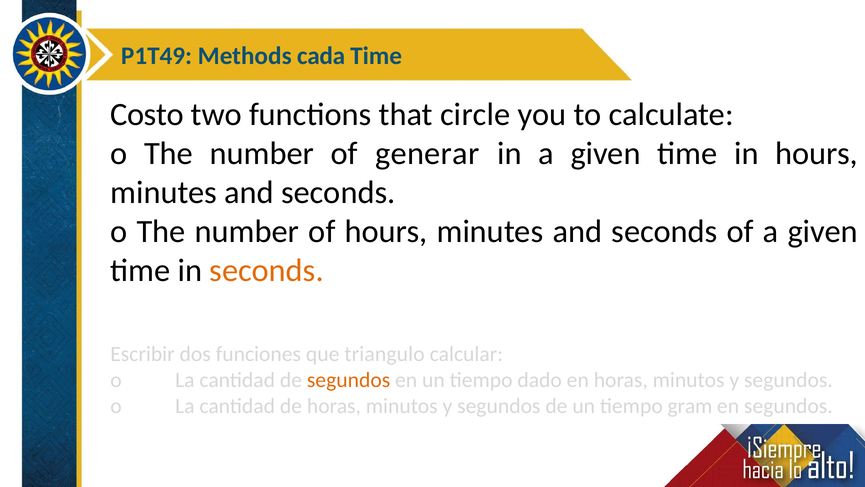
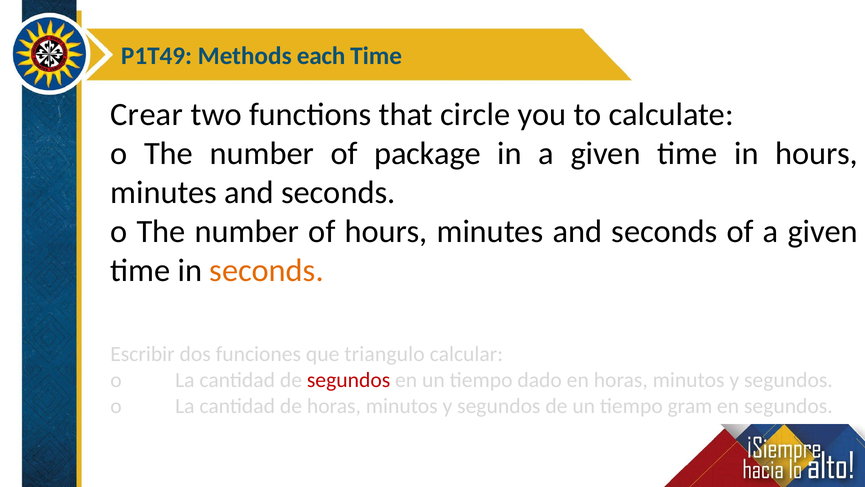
cada: cada -> each
Costo: Costo -> Crear
generar: generar -> package
segundos at (349, 380) colour: orange -> red
